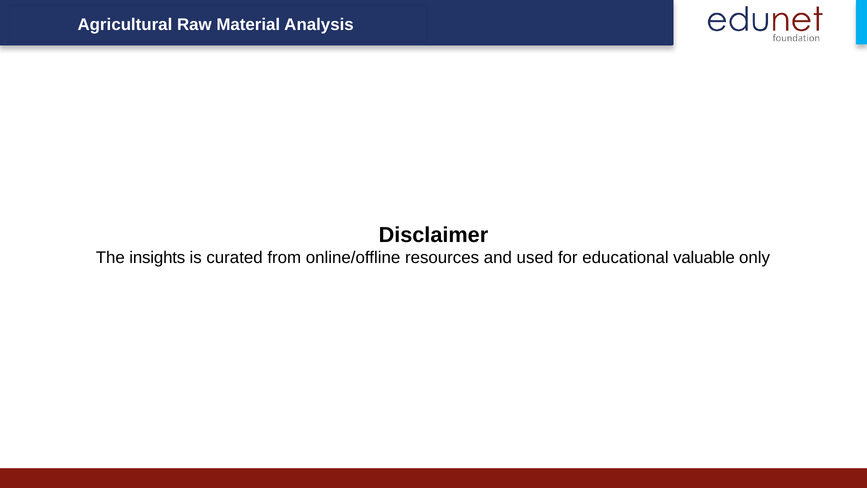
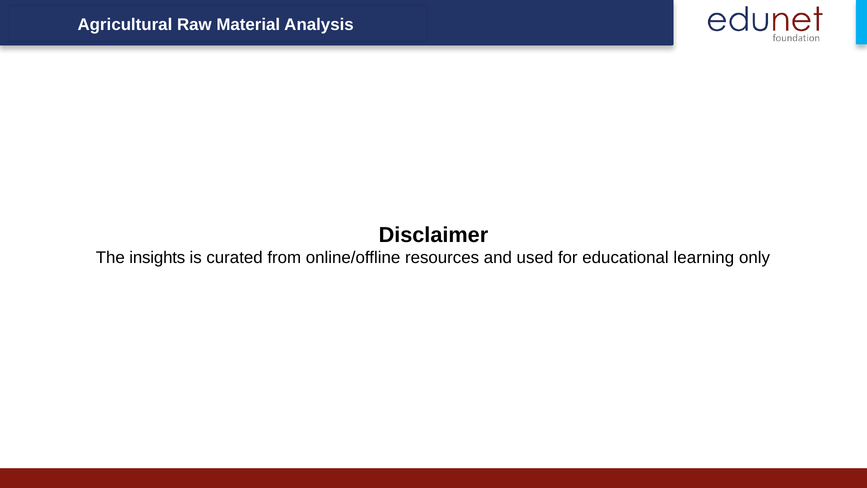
valuable: valuable -> learning
